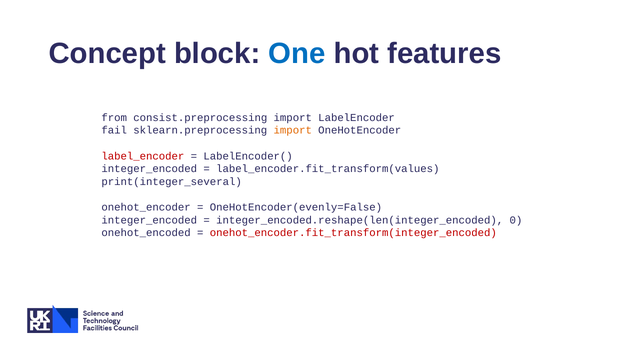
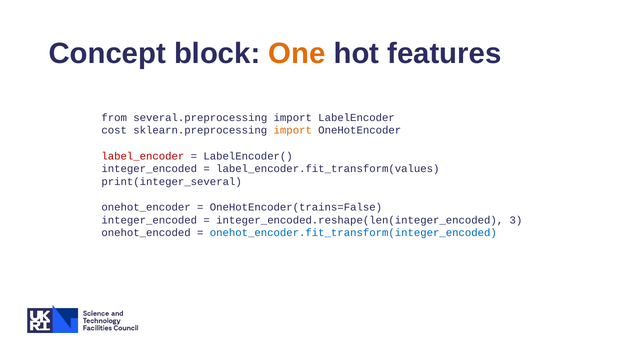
One colour: blue -> orange
consist.preprocessing: consist.preprocessing -> several.preprocessing
fail: fail -> cost
OneHotEncoder(evenly=False: OneHotEncoder(evenly=False -> OneHotEncoder(trains=False
0: 0 -> 3
onehot_encoder.fit_transform(integer_encoded colour: red -> blue
